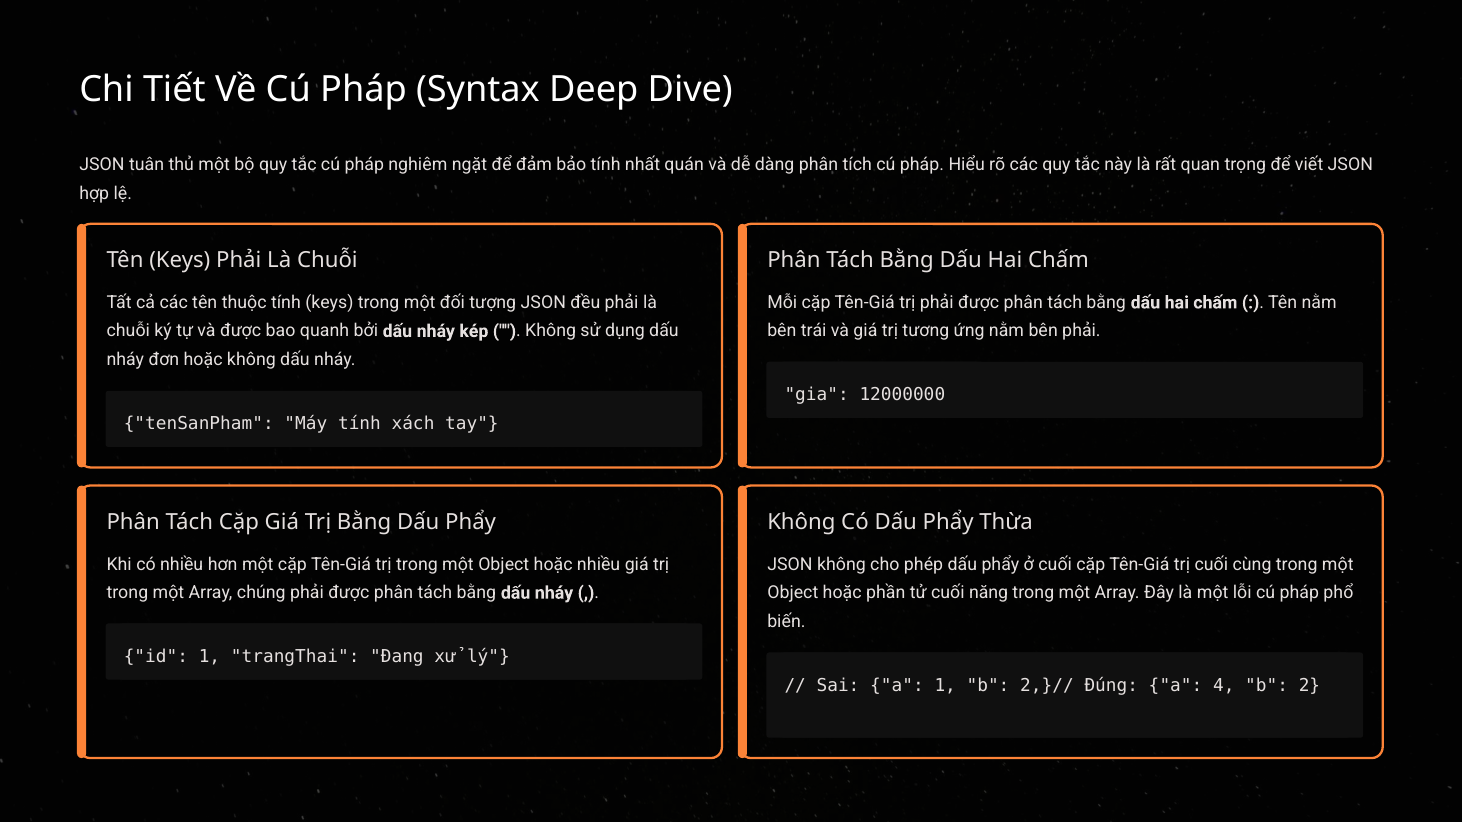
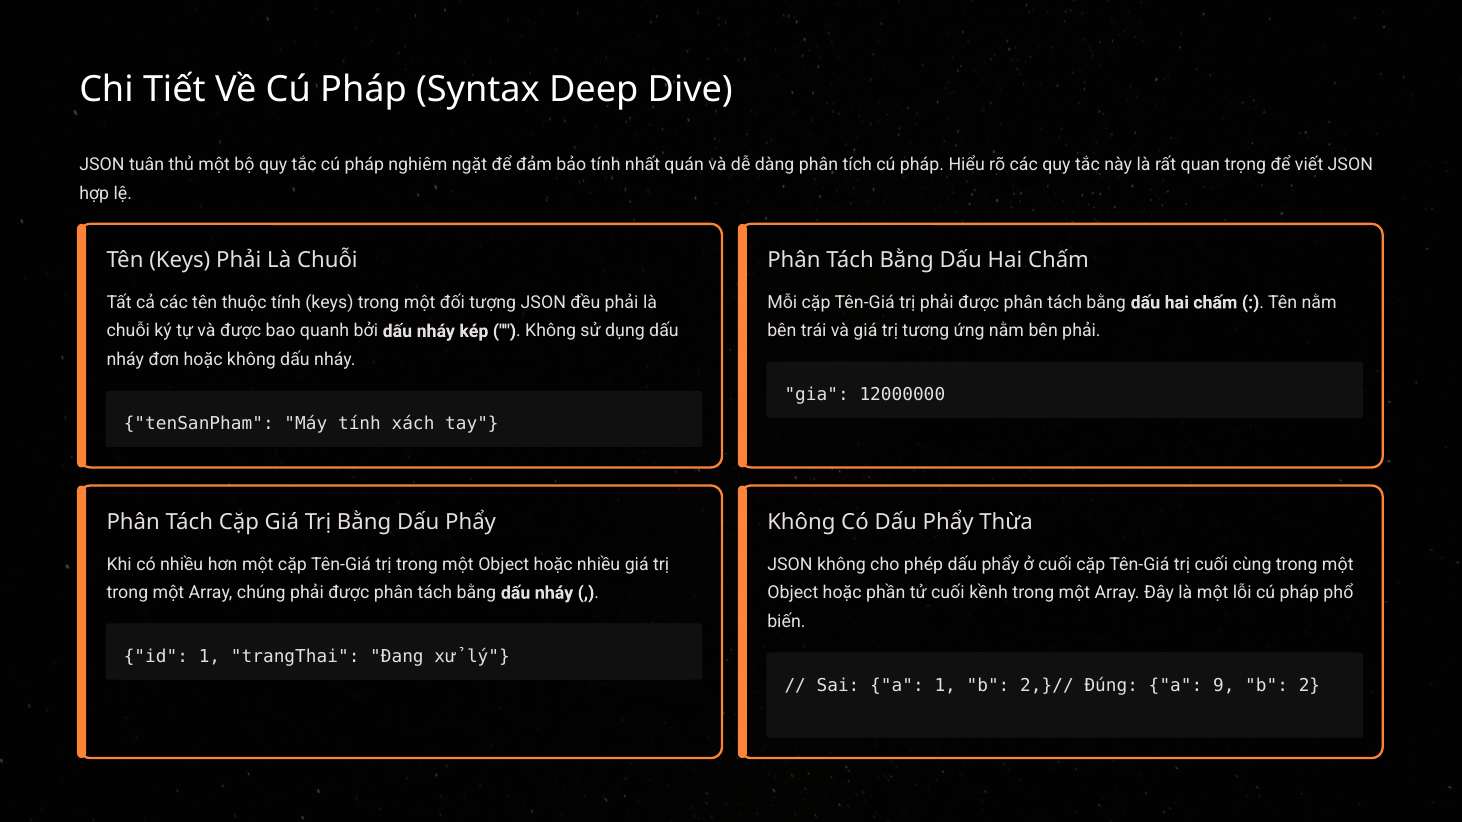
năng: năng -> kềnh
4: 4 -> 9
